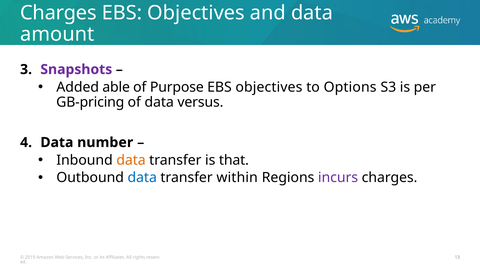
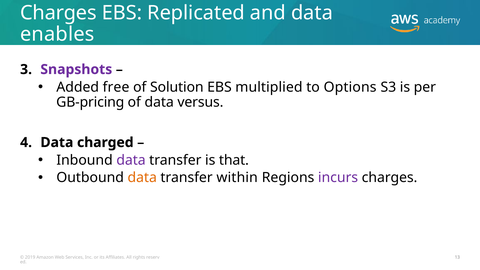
Objectives at (196, 13): Objectives -> Replicated
amount: amount -> enables
able: able -> free
Purpose: Purpose -> Solution
objectives at (269, 87): objectives -> multiplied
number: number -> charged
data at (131, 160) colour: orange -> purple
data at (142, 178) colour: blue -> orange
